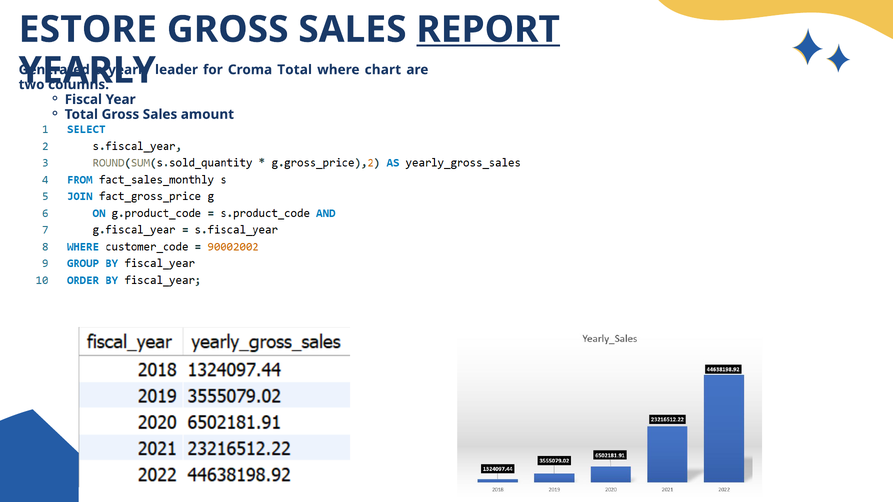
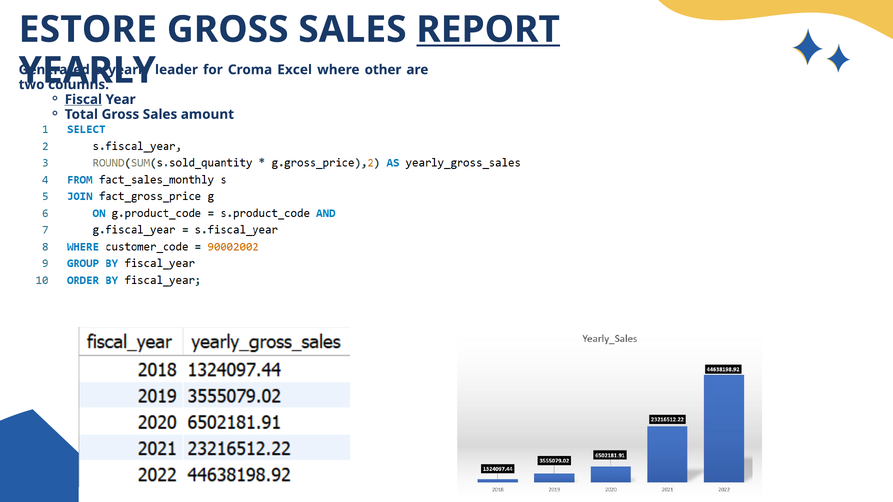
Croma Total: Total -> Excel
chart: chart -> other
Fiscal underline: none -> present
